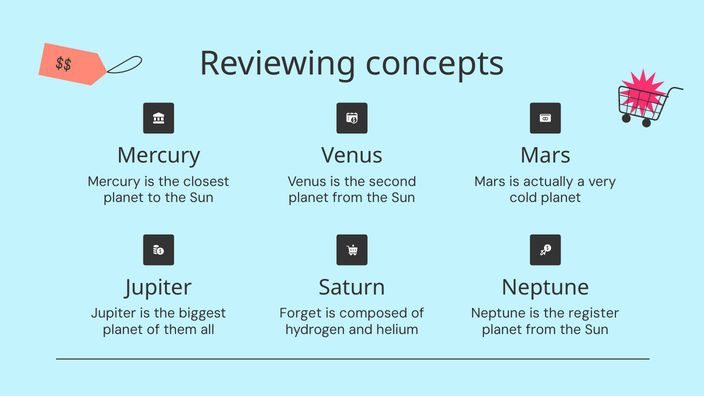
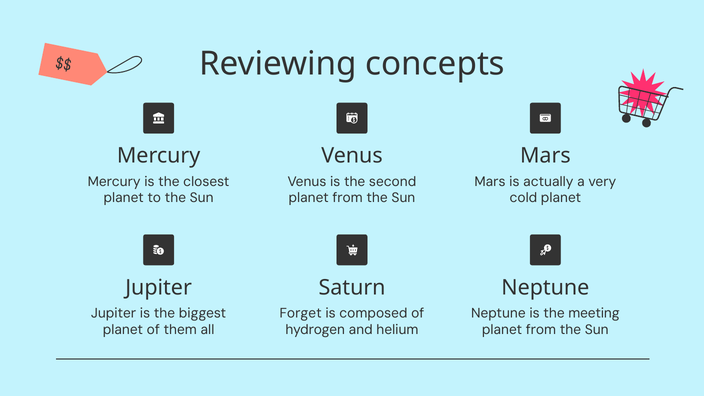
register: register -> meeting
